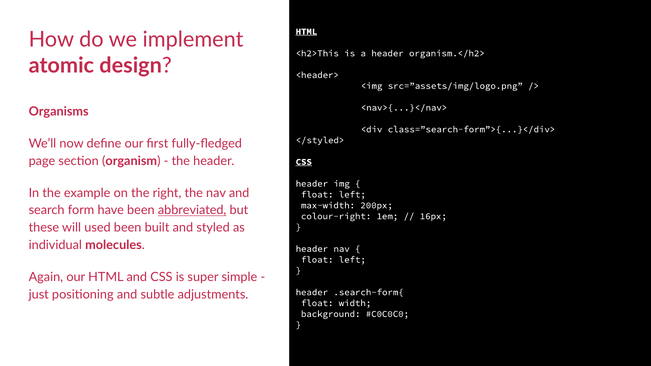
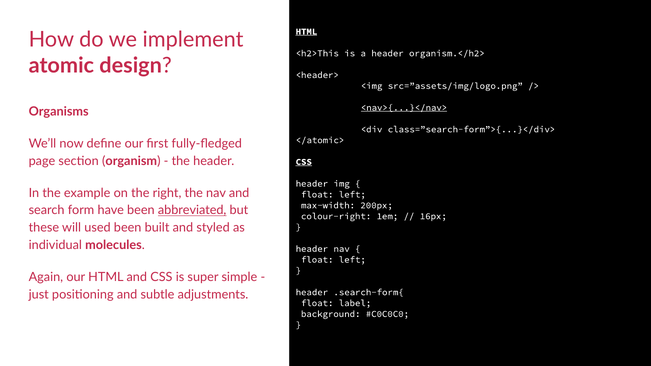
<nav>{...}</nav> underline: none -> present
</styled>: </styled> -> </atomic>
width: width -> label
